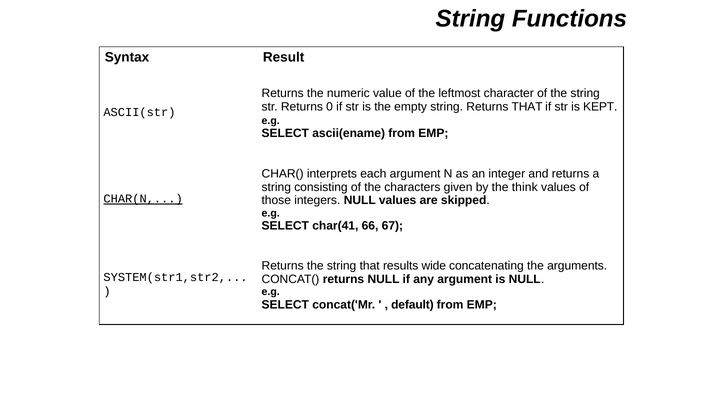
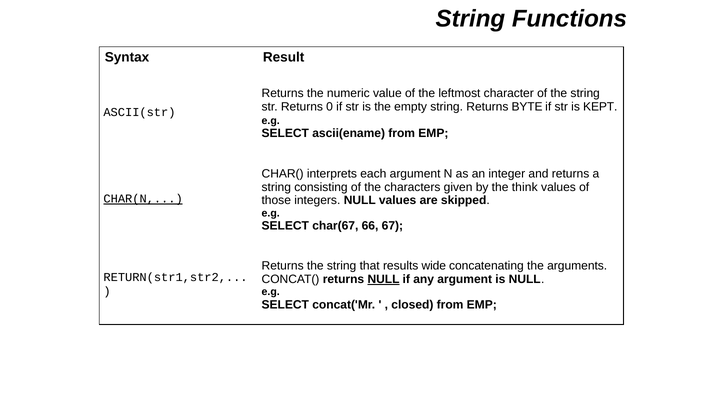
Returns THAT: THAT -> BYTE
char(41: char(41 -> char(67
SYSTEM(str1,str2: SYSTEM(str1,str2 -> RETURN(str1,str2
NULL at (384, 279) underline: none -> present
default: default -> closed
